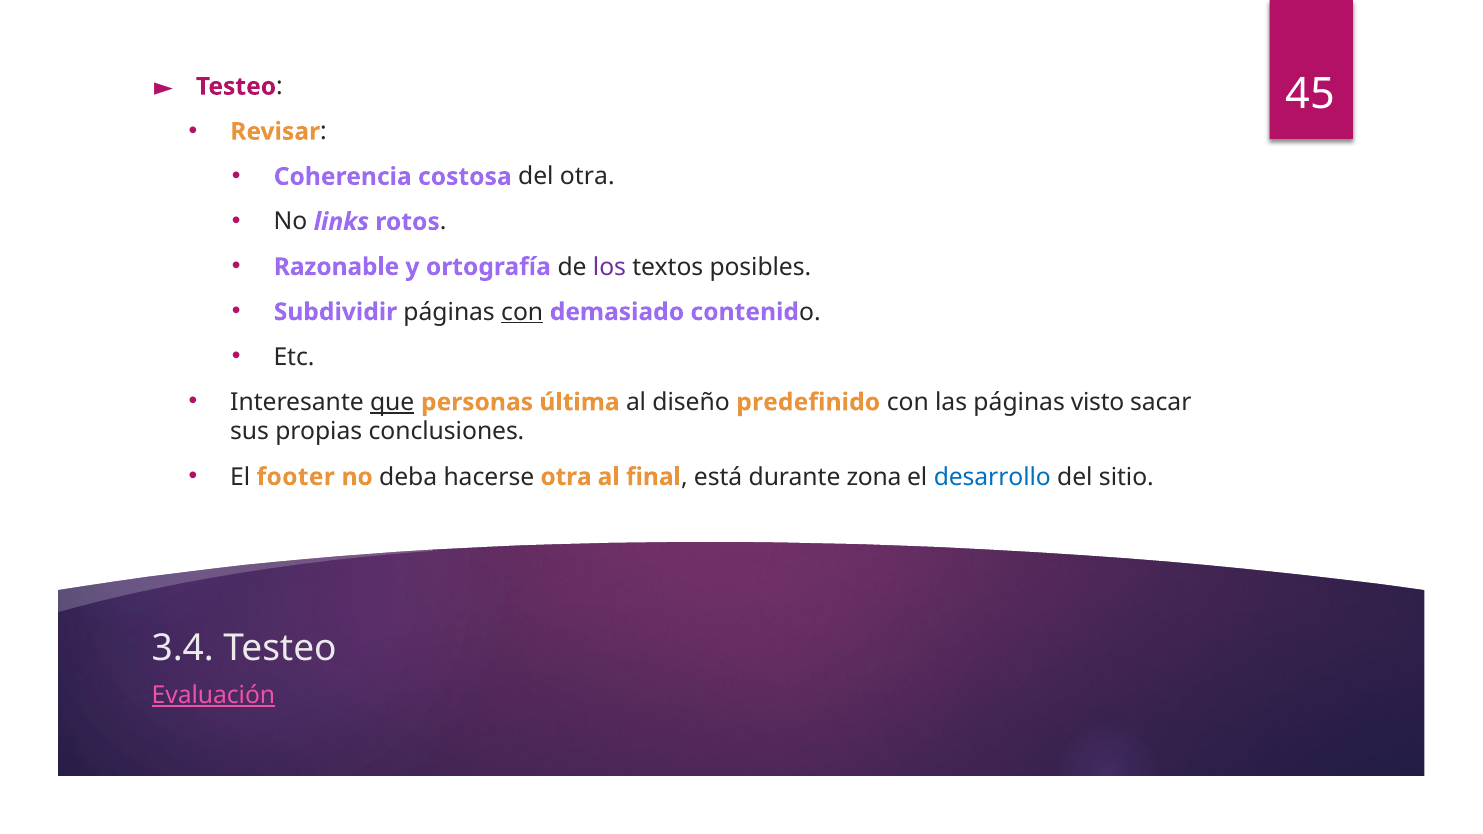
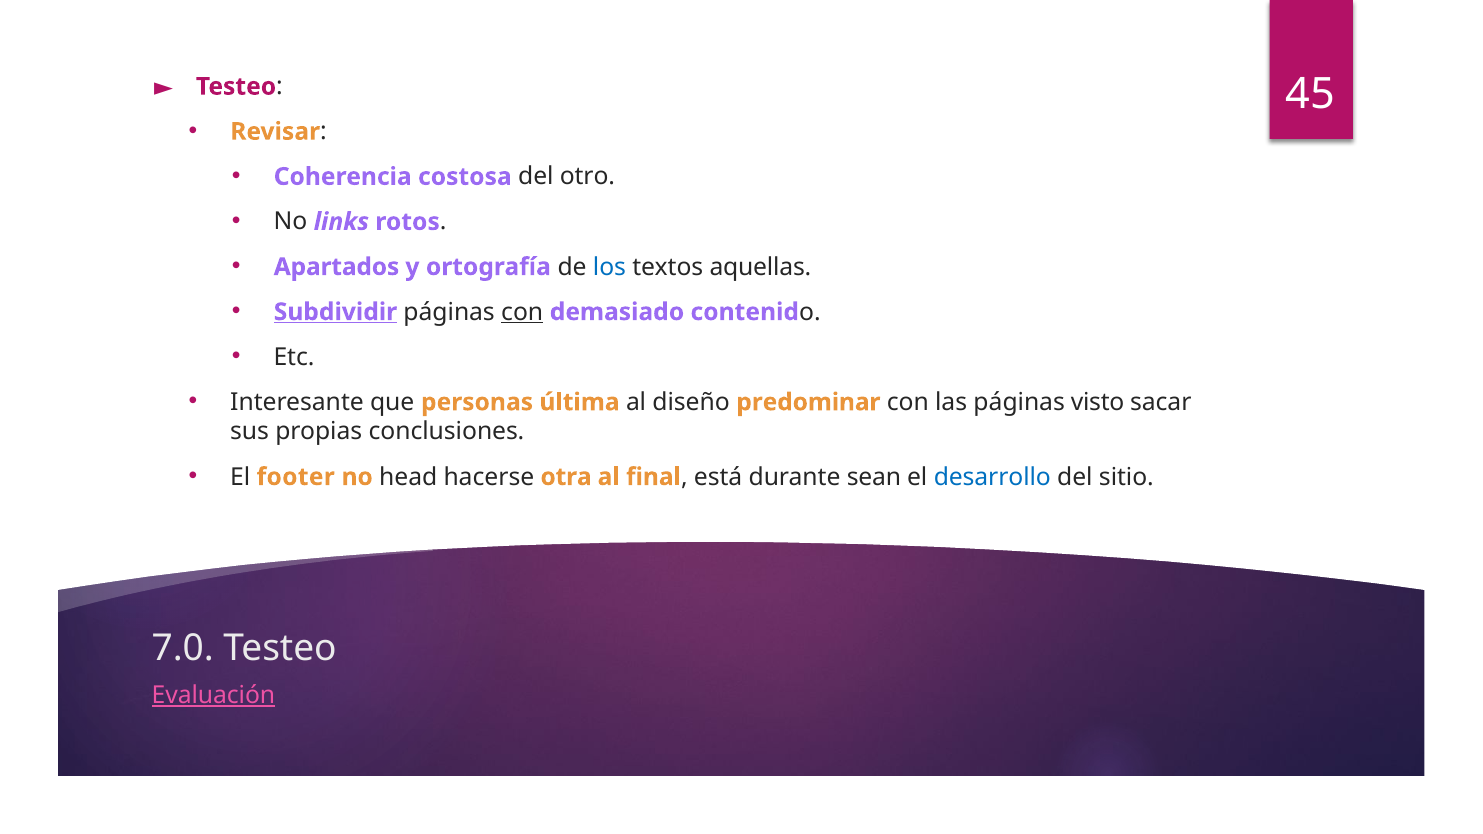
del otra: otra -> otro
Razonable: Razonable -> Apartados
los colour: purple -> blue
posibles: posibles -> aquellas
Subdividir underline: none -> present
que underline: present -> none
predefinido: predefinido -> predominar
deba: deba -> head
zona: zona -> sean
3.4: 3.4 -> 7.0
